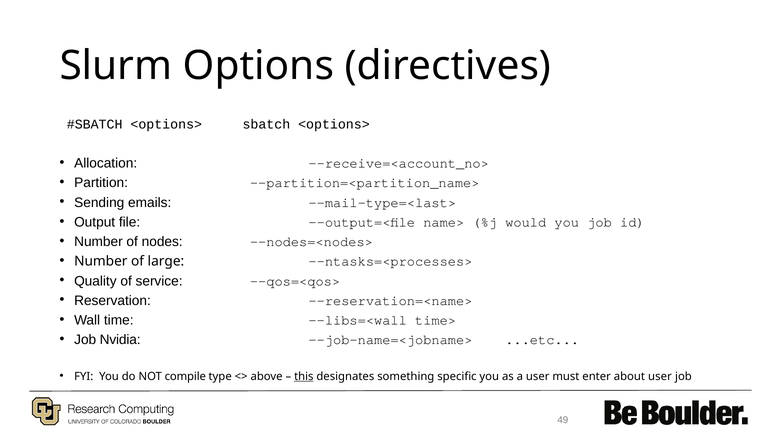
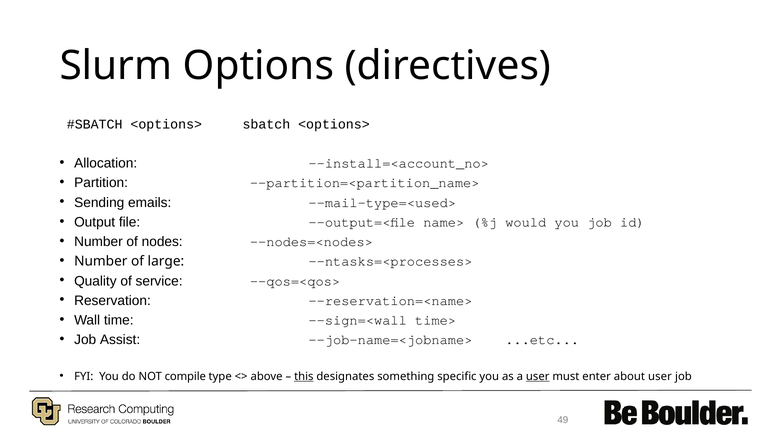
--receive=<account_no>: --receive=<account_no> -> --install=<account_no>
--mail-type=<last>: --mail-type=<last> -> --mail-type=<used>
--libs=<wall: --libs=<wall -> --sign=<wall
Nvidia: Nvidia -> Assist
user at (538, 376) underline: none -> present
